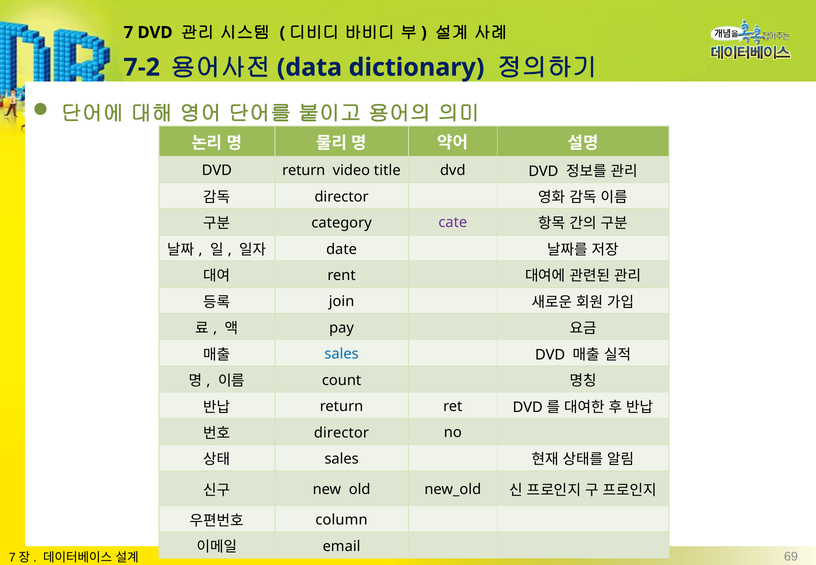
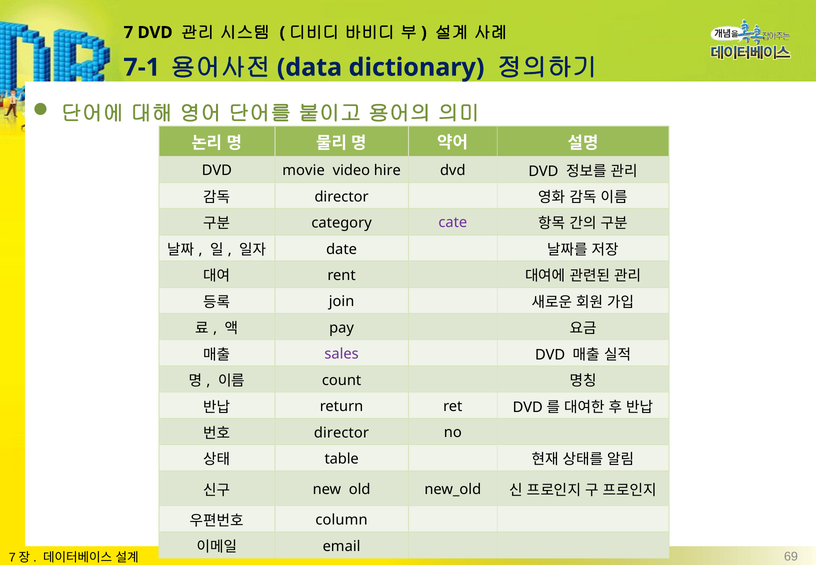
7-2: 7-2 -> 7-1
DVD return: return -> movie
title: title -> hire
sales at (342, 354) colour: blue -> purple
sales at (342, 459): sales -> table
